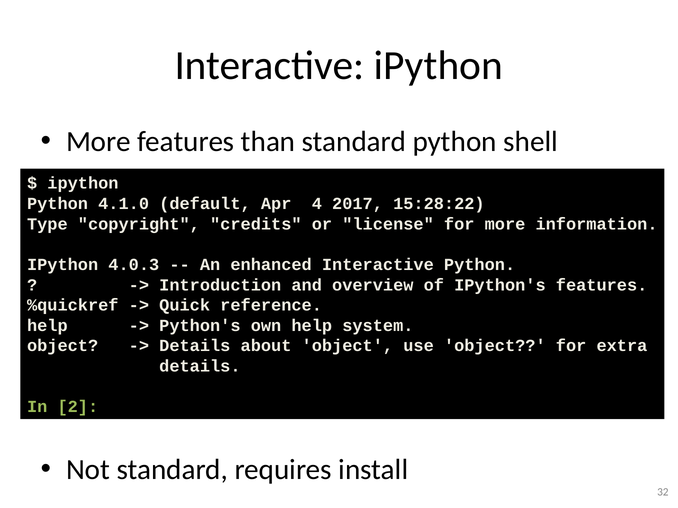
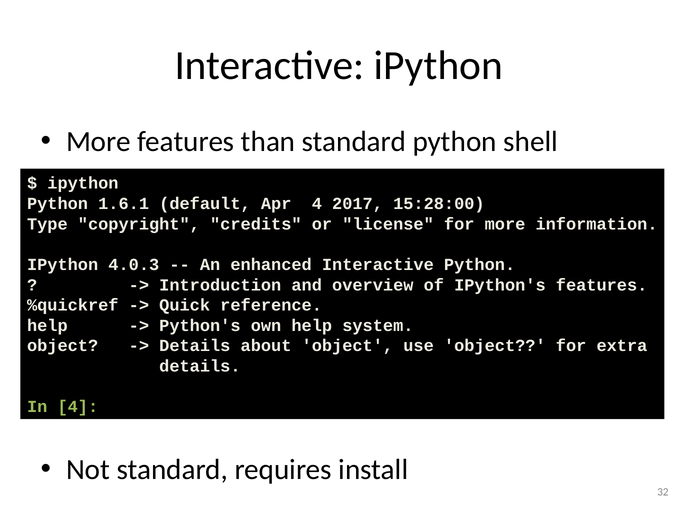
4.1.0: 4.1.0 -> 1.6.1
15:28:22: 15:28:22 -> 15:28:00
In 2: 2 -> 4
